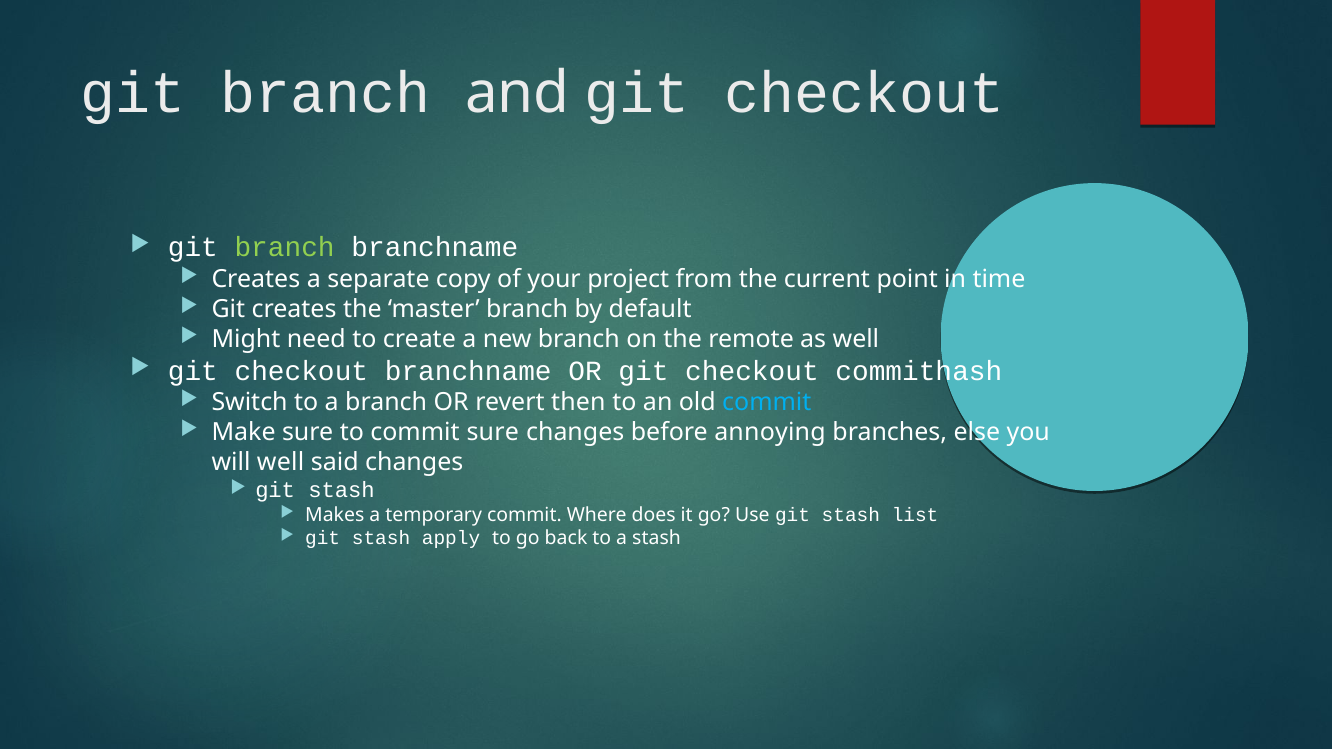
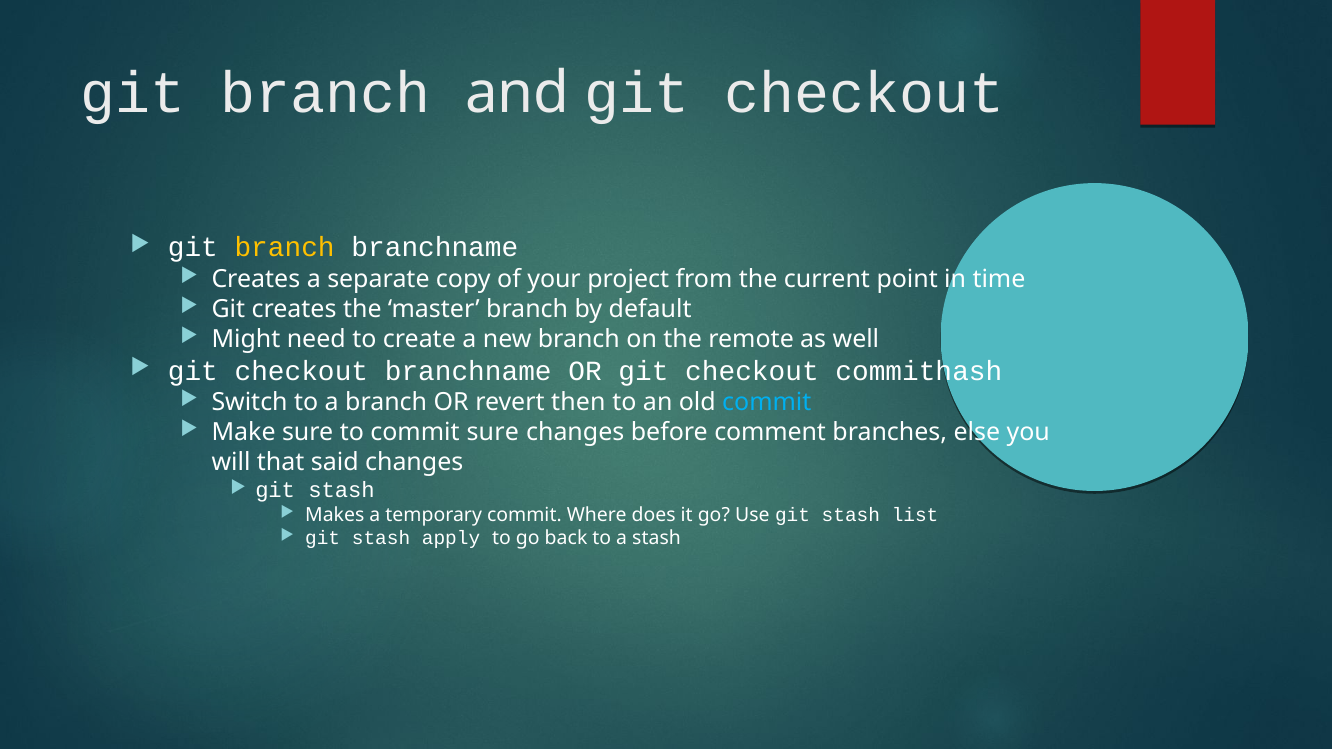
branch at (285, 248) colour: light green -> yellow
annoying: annoying -> comment
will well: well -> that
